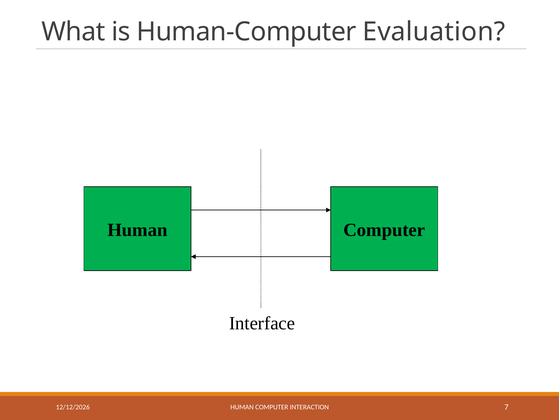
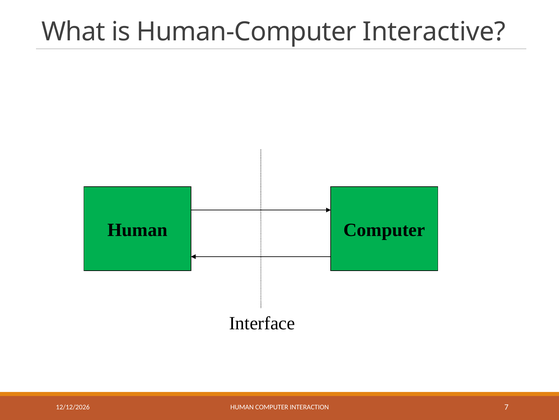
Evaluation: Evaluation -> Interactive
